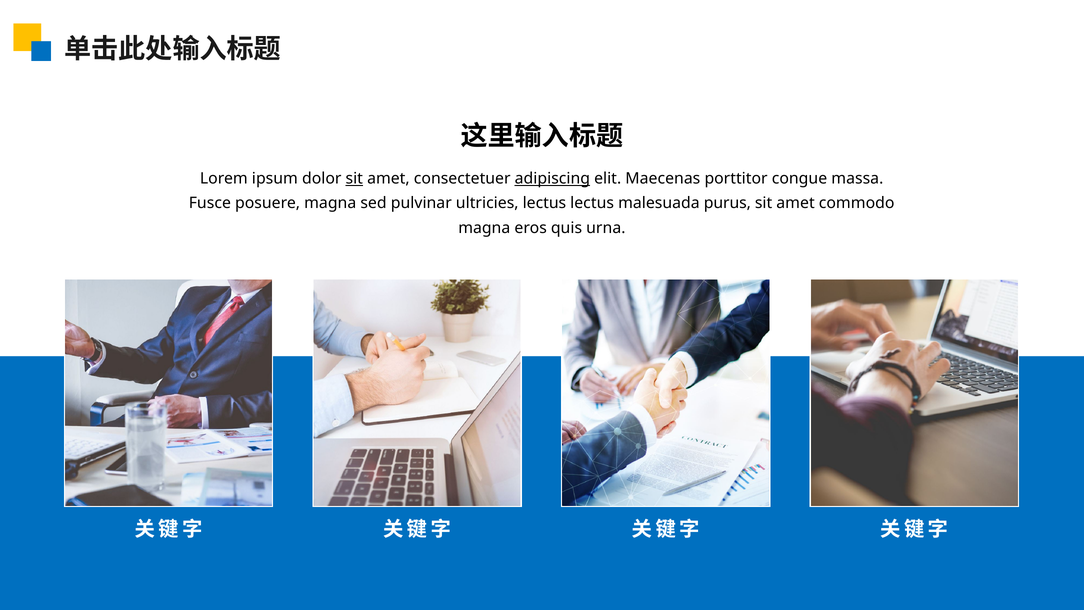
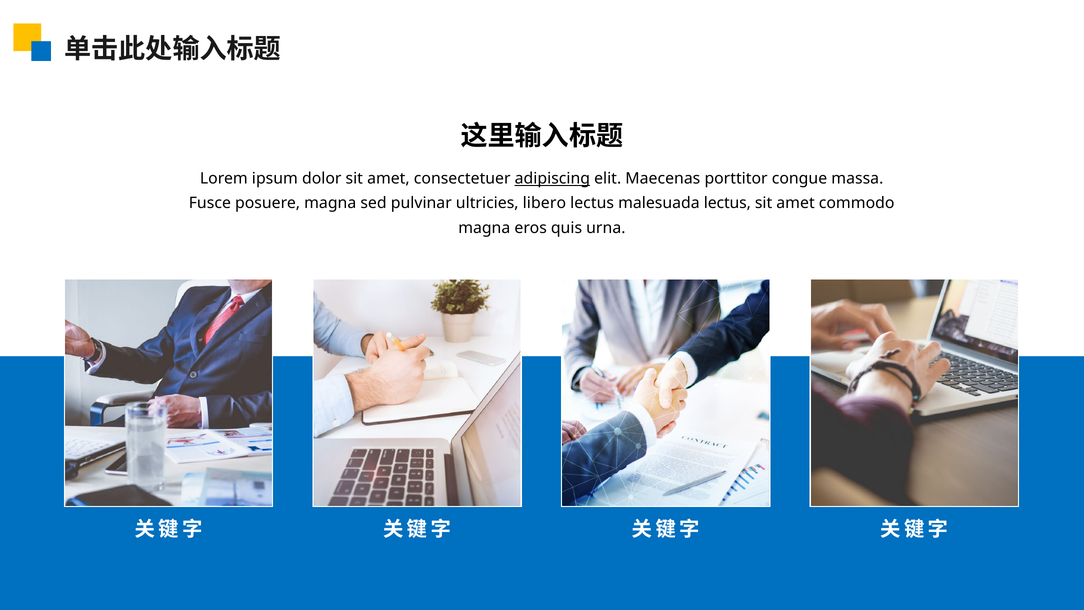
sit at (354, 178) underline: present -> none
ultricies lectus: lectus -> libero
malesuada purus: purus -> lectus
